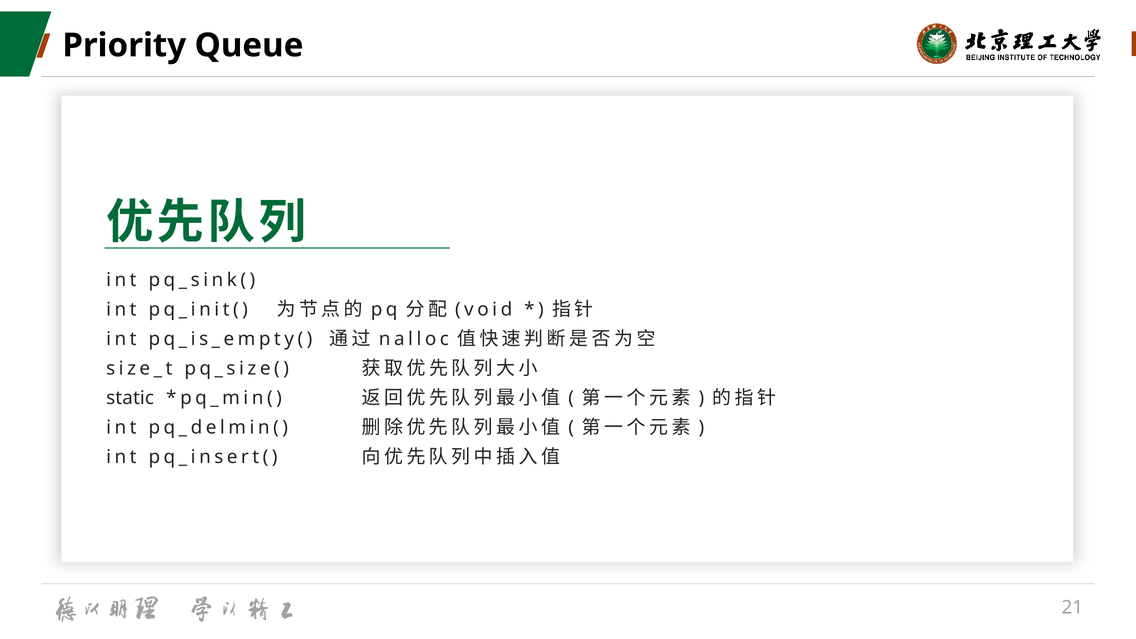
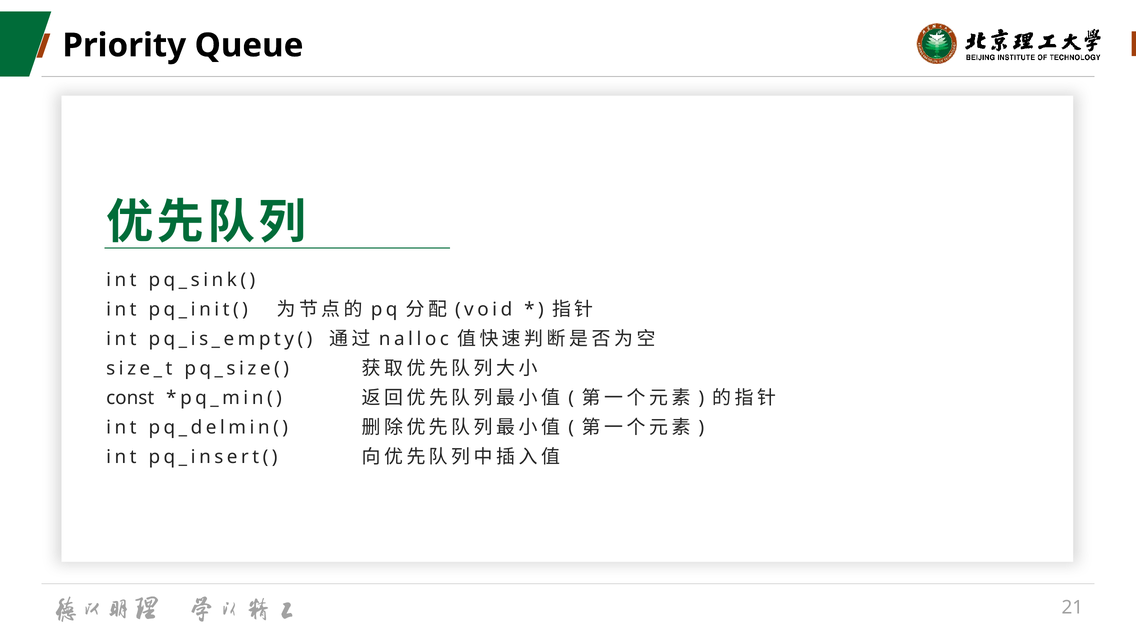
static: static -> const
